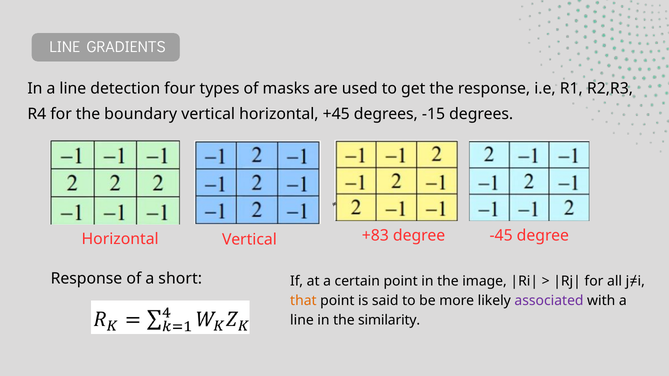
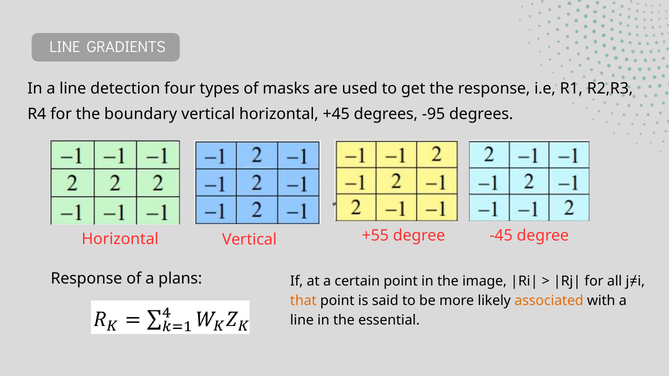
-15: -15 -> -95
+83: +83 -> +55
short: short -> plans
associated colour: purple -> orange
similarity: similarity -> essential
